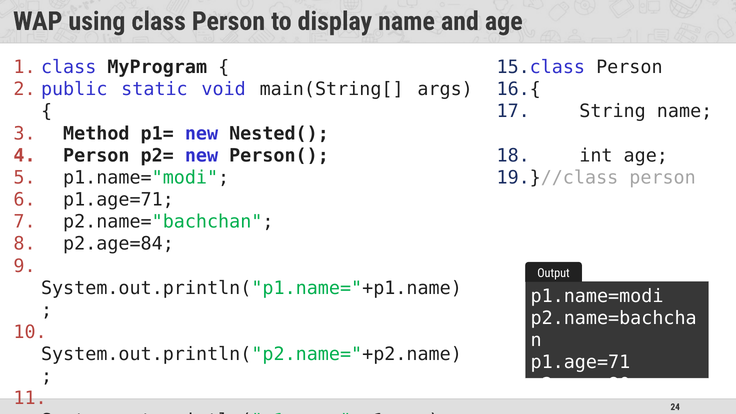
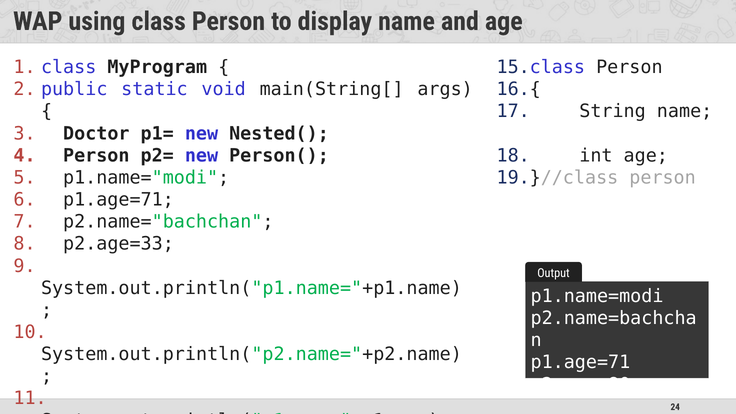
Method: Method -> Doctor
p2.age=84: p2.age=84 -> p2.age=33
